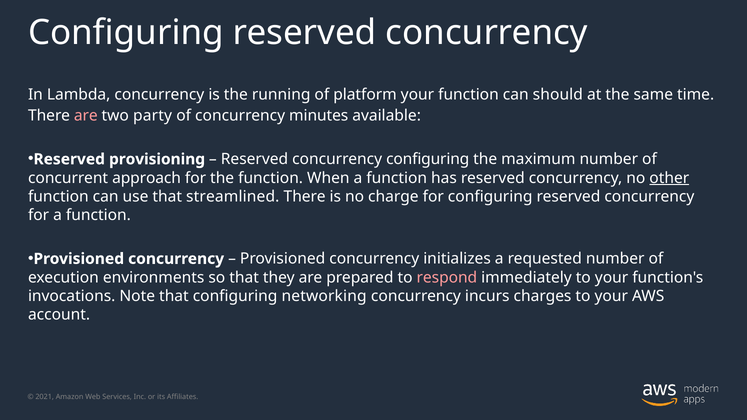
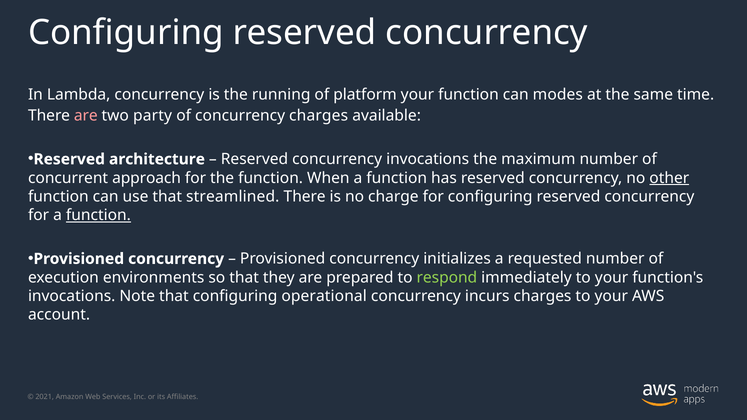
should: should -> modes
concurrency minutes: minutes -> charges
provisioning: provisioning -> architecture
concurrency configuring: configuring -> invocations
function at (98, 215) underline: none -> present
respond colour: pink -> light green
networking: networking -> operational
